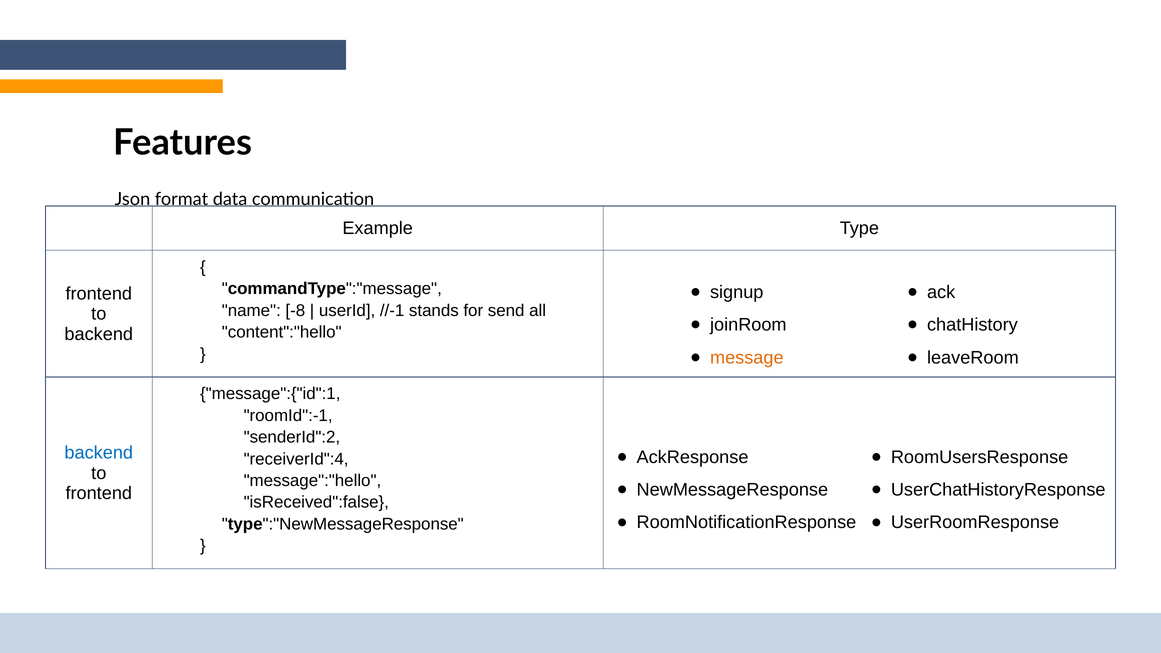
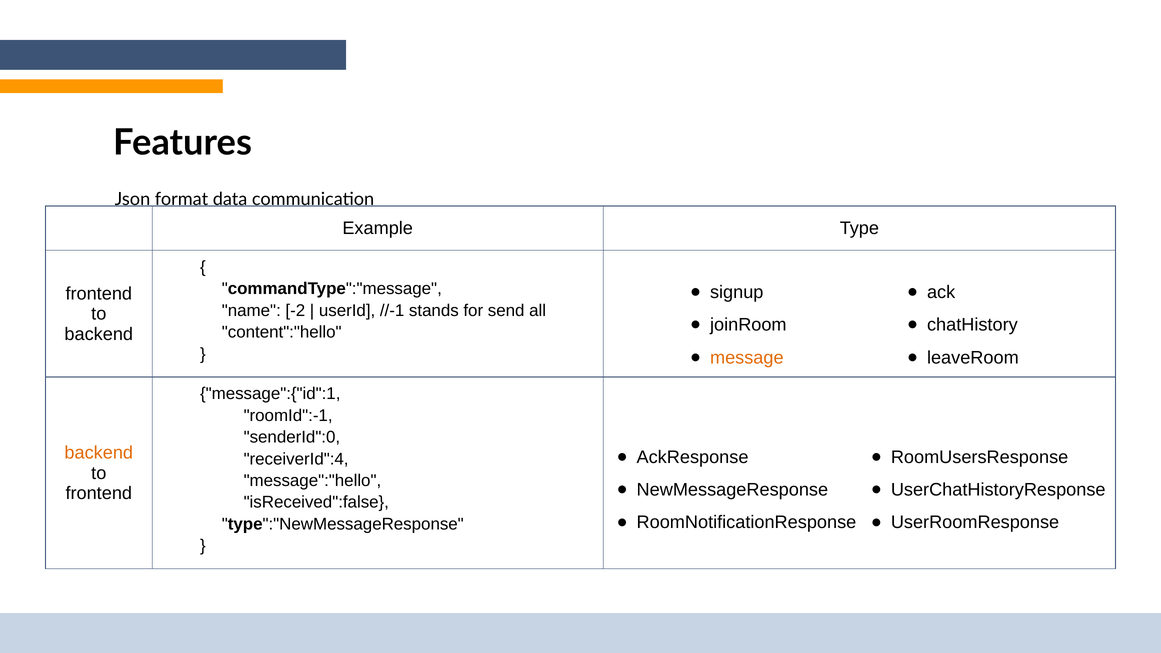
-8: -8 -> -2
senderId":2: senderId":2 -> senderId":0
backend at (99, 453) colour: blue -> orange
